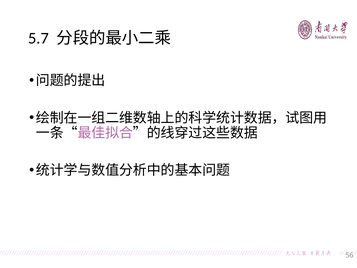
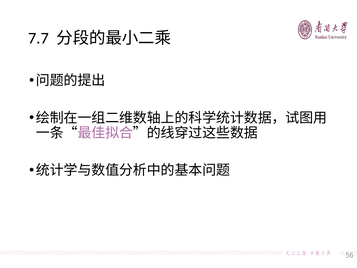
5.7: 5.7 -> 7.7
